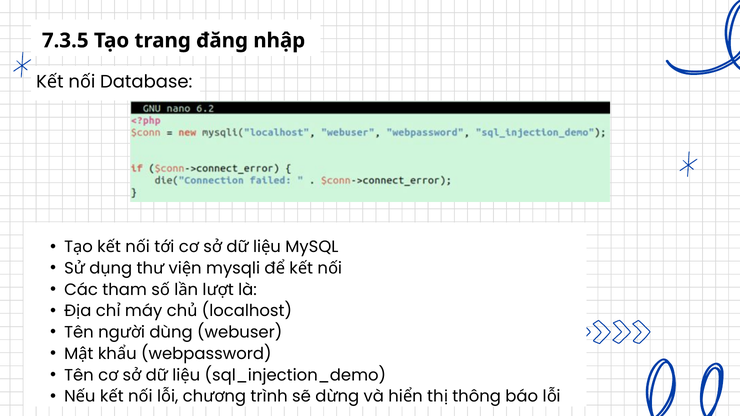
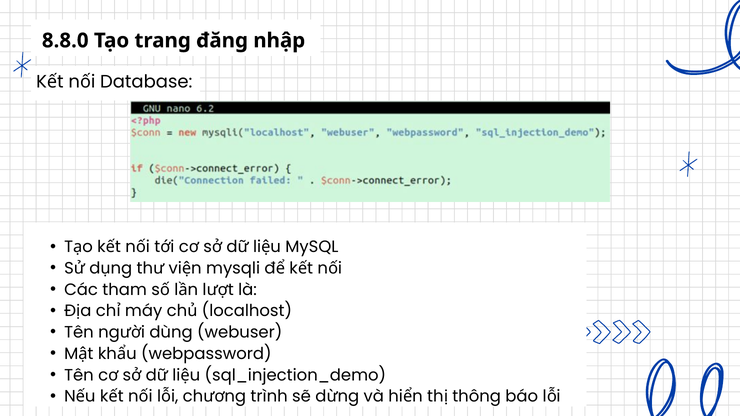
7.3.5: 7.3.5 -> 8.8.0
